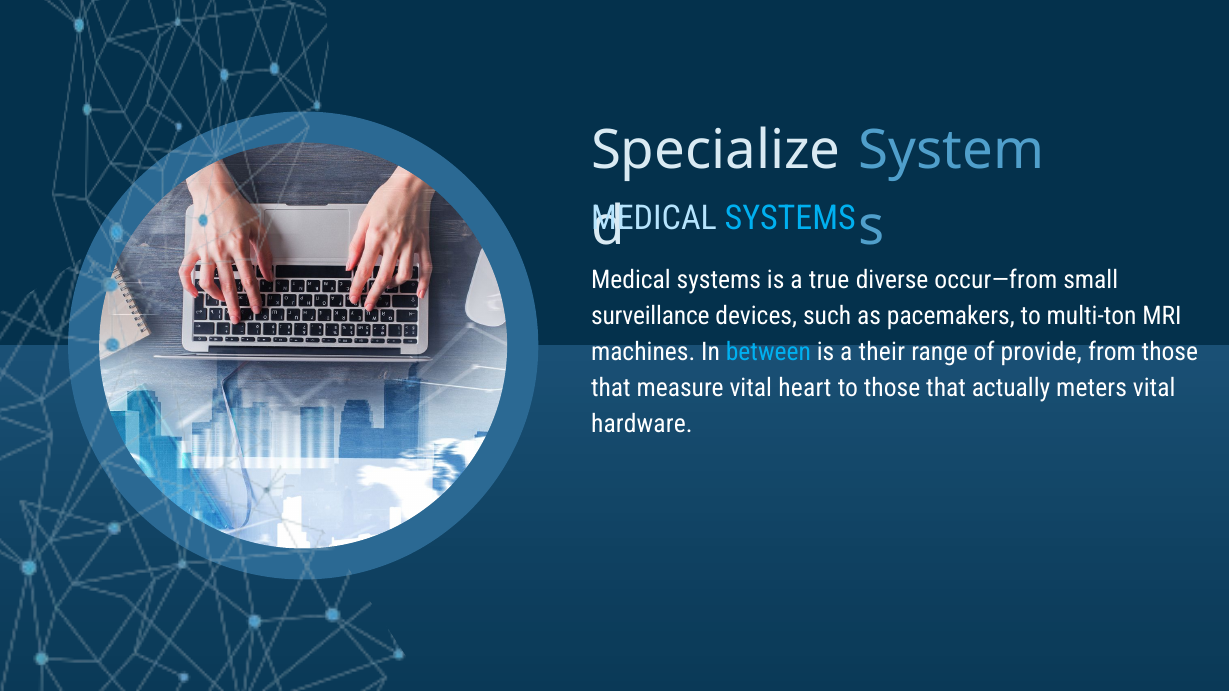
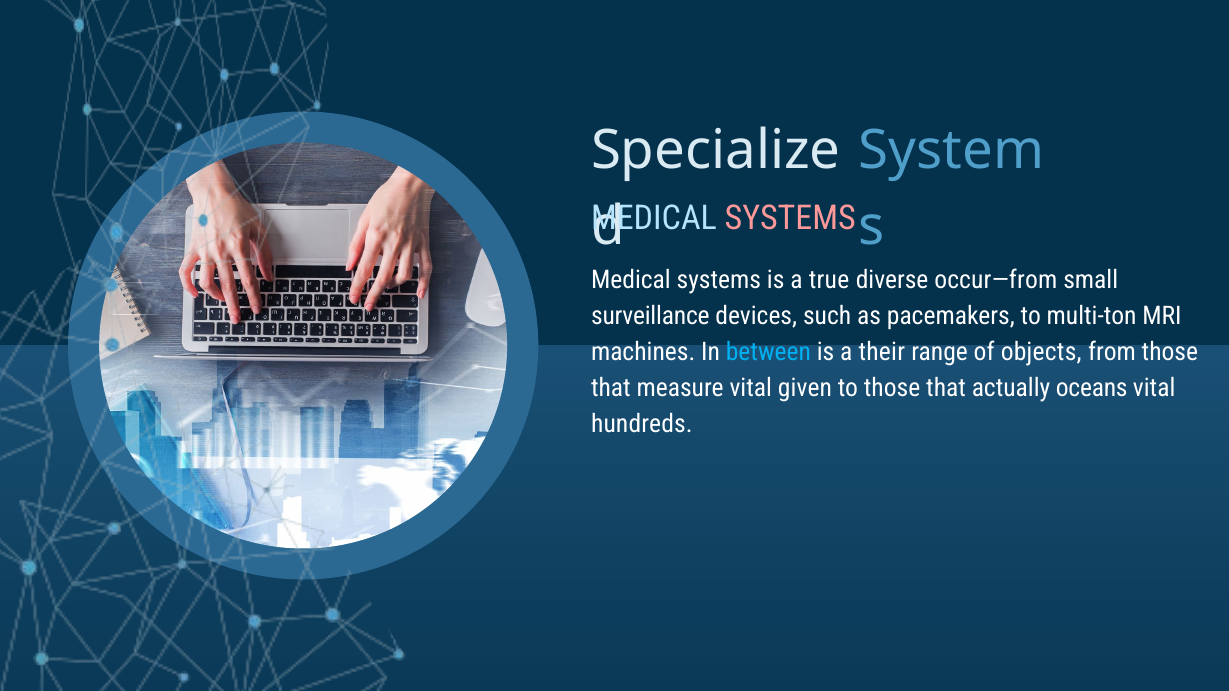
SYSTEMS at (790, 218) colour: light blue -> pink
provide: provide -> objects
heart: heart -> given
meters: meters -> oceans
hardware: hardware -> hundreds
